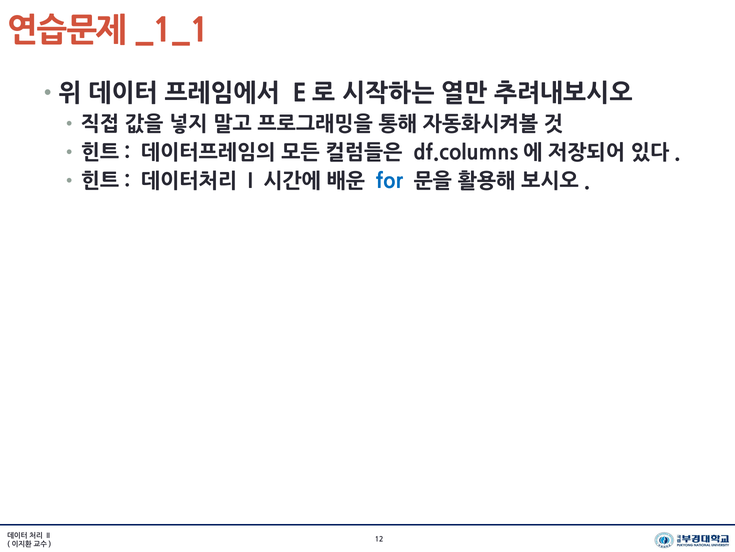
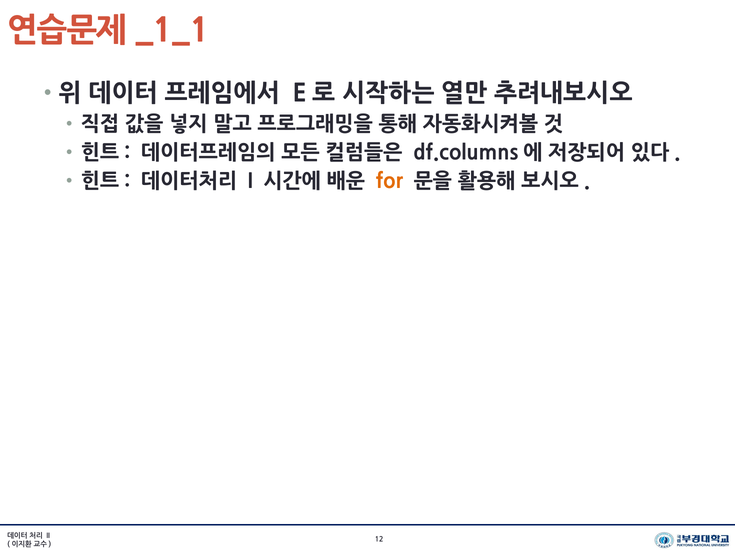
for colour: blue -> orange
